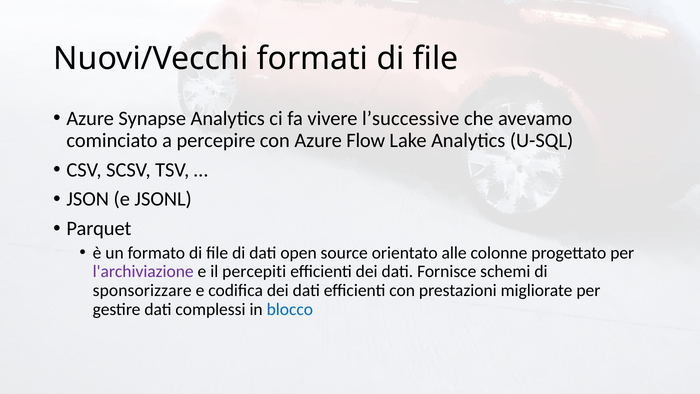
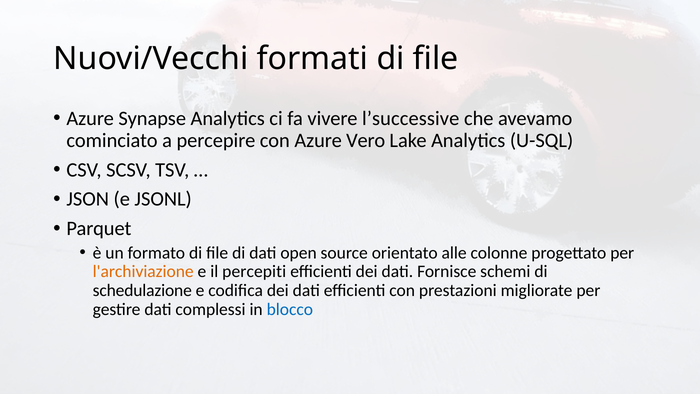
Flow: Flow -> Vero
l'archiviazione colour: purple -> orange
sponsorizzare: sponsorizzare -> schedulazione
